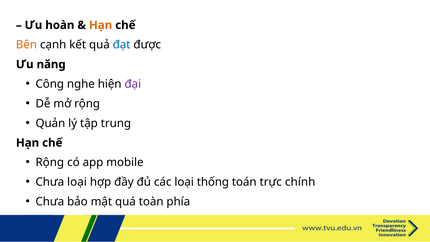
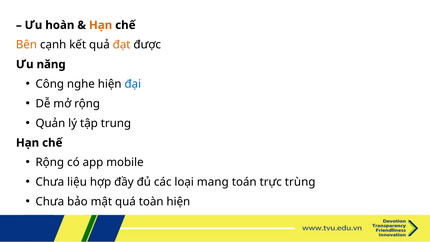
đạt colour: blue -> orange
đại colour: purple -> blue
Chưa loại: loại -> liệu
thống: thống -> mang
chính: chính -> trùng
toàn phía: phía -> hiện
